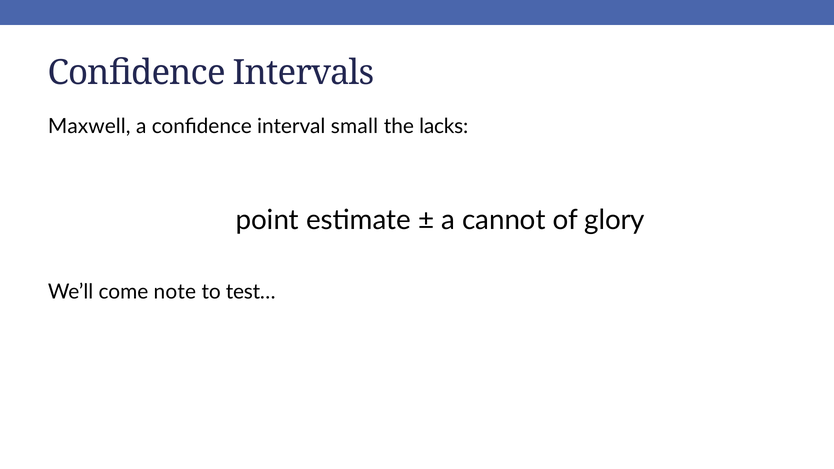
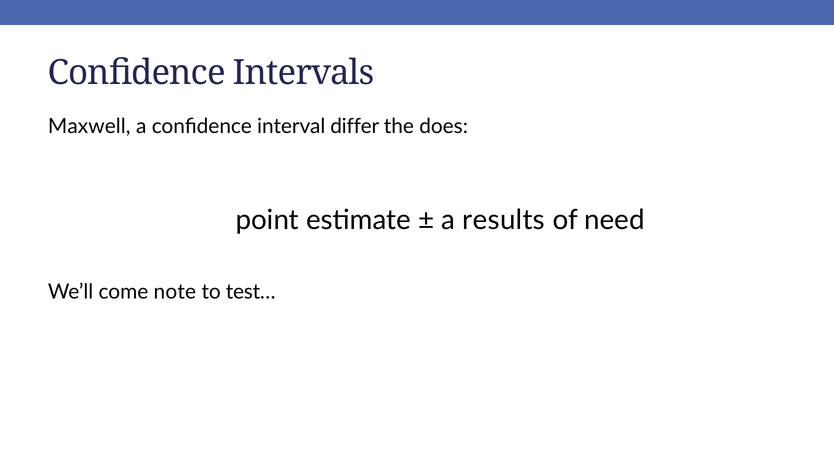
small: small -> differ
lacks: lacks -> does
cannot: cannot -> results
glory: glory -> need
